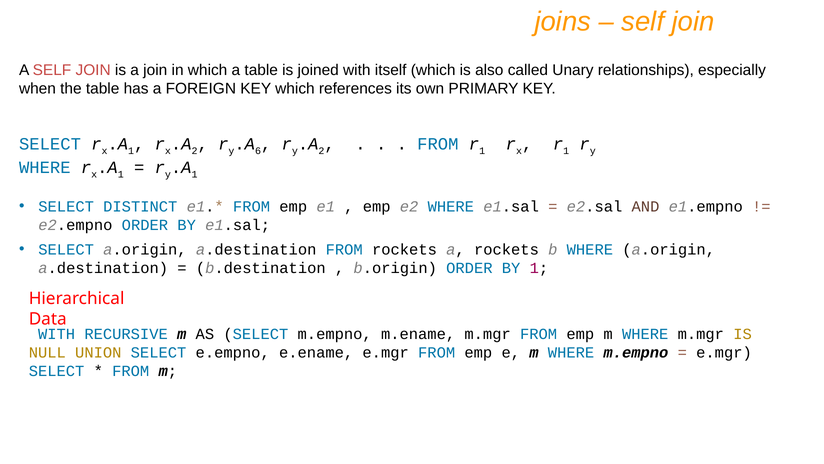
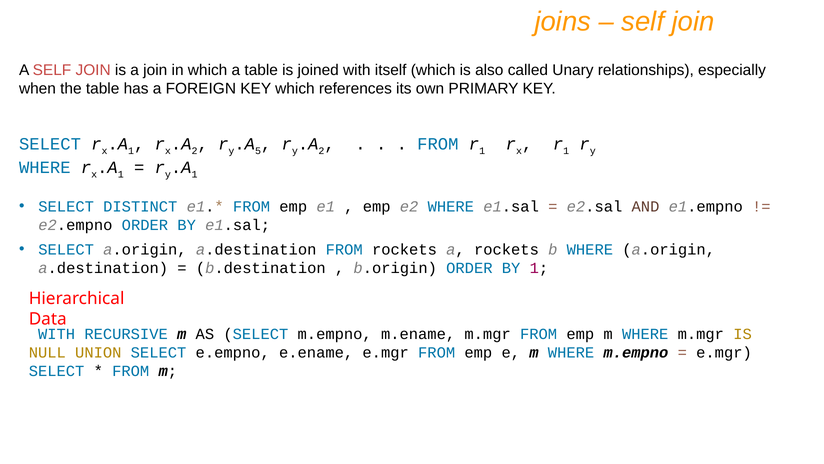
6: 6 -> 5
